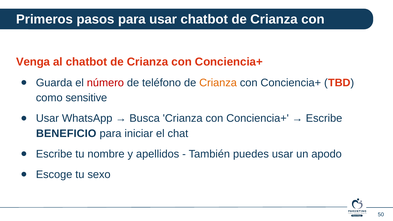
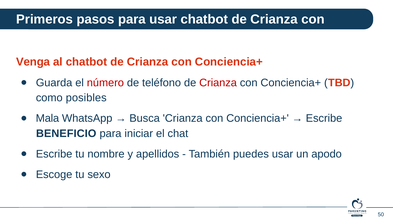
Crianza at (218, 83) colour: orange -> red
sensitive: sensitive -> posibles
Usar at (47, 118): Usar -> Mala
